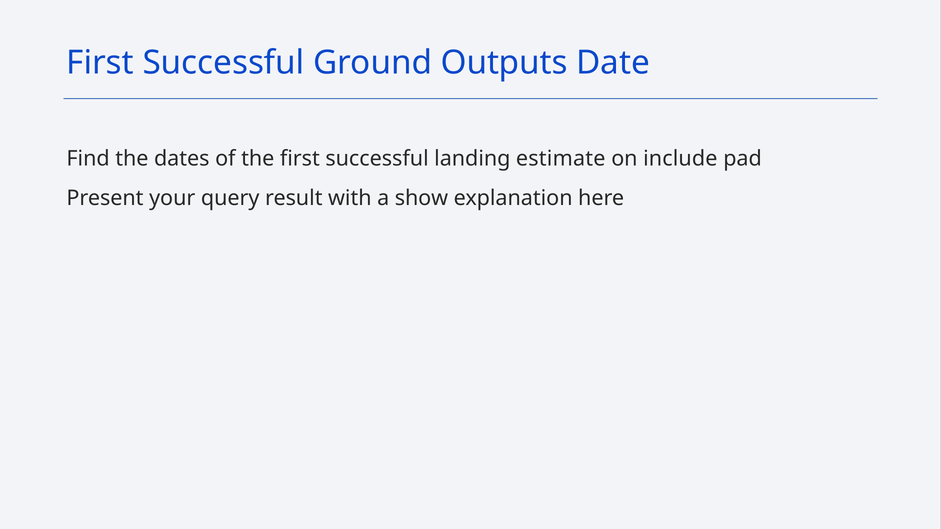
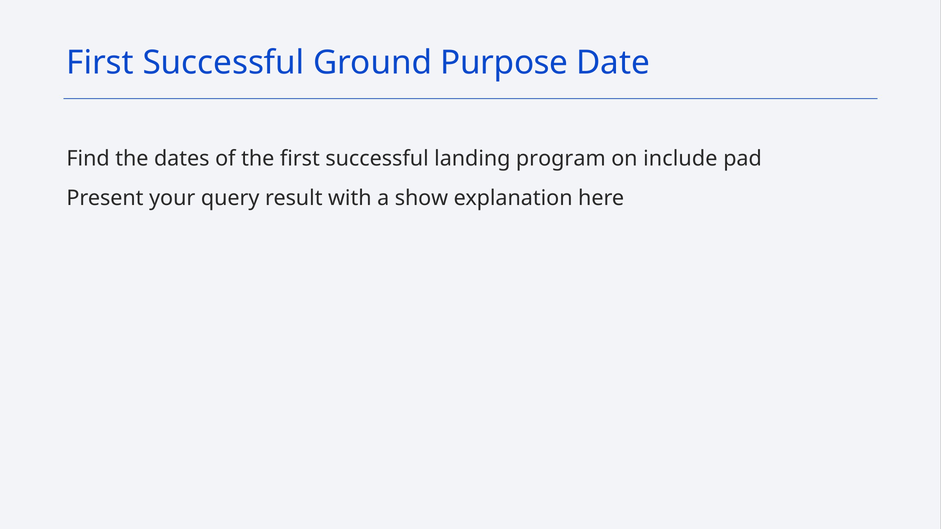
Outputs: Outputs -> Purpose
estimate: estimate -> program
